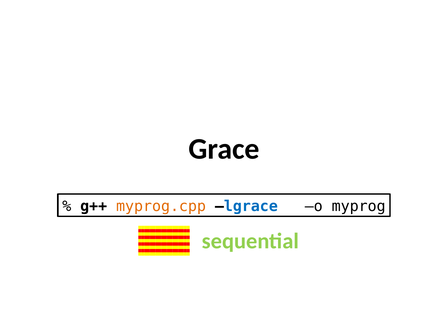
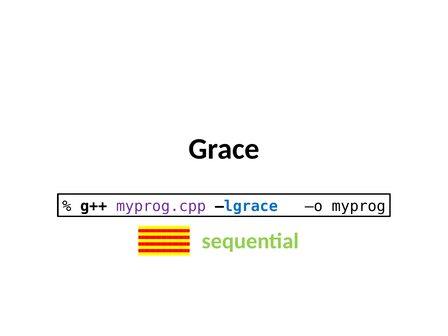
myprog.cpp colour: orange -> purple
